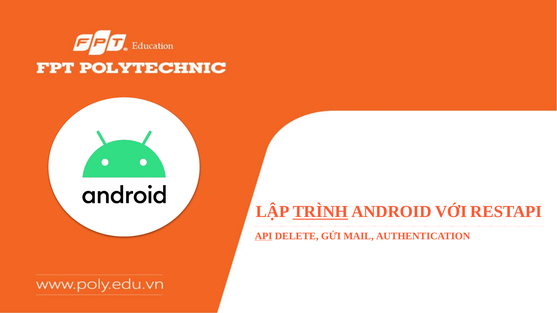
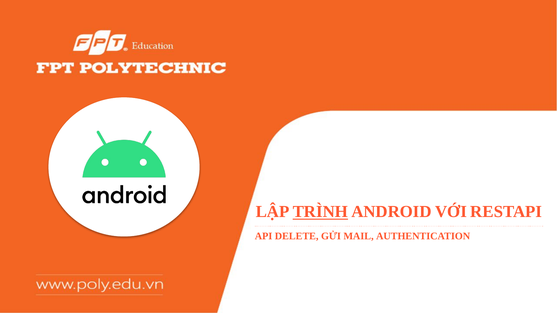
API underline: present -> none
